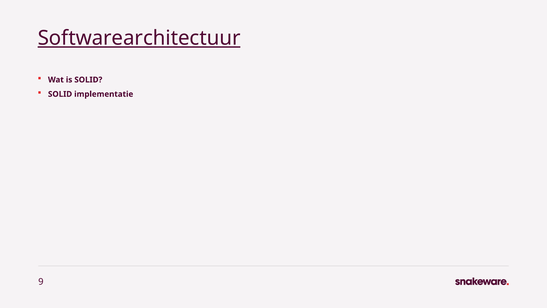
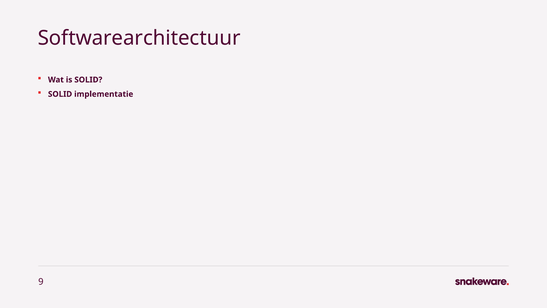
Softwarearchitectuur underline: present -> none
